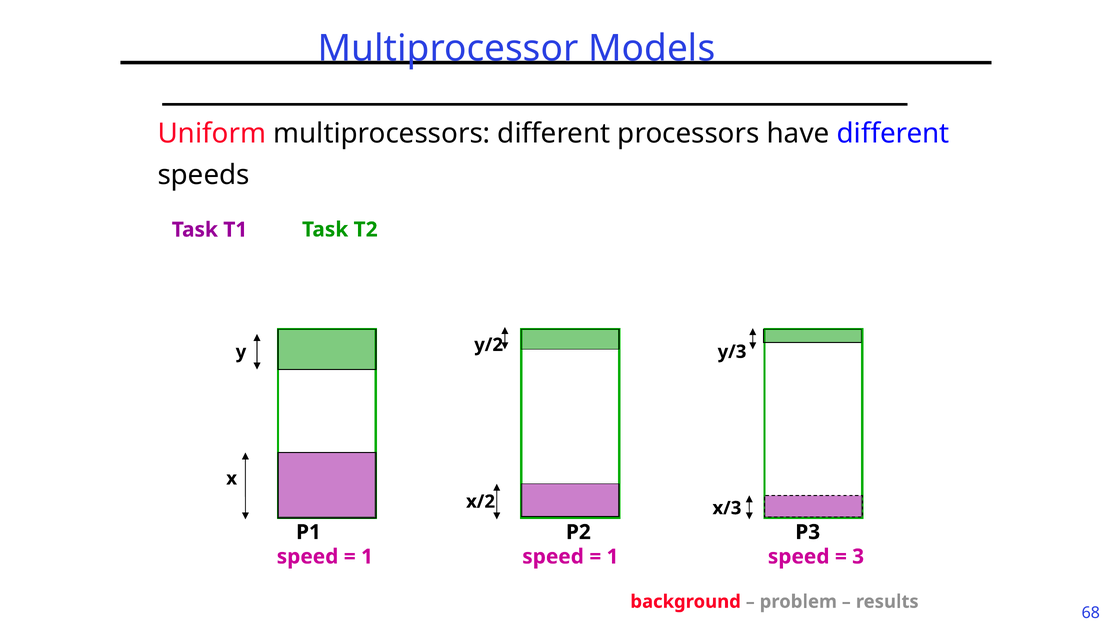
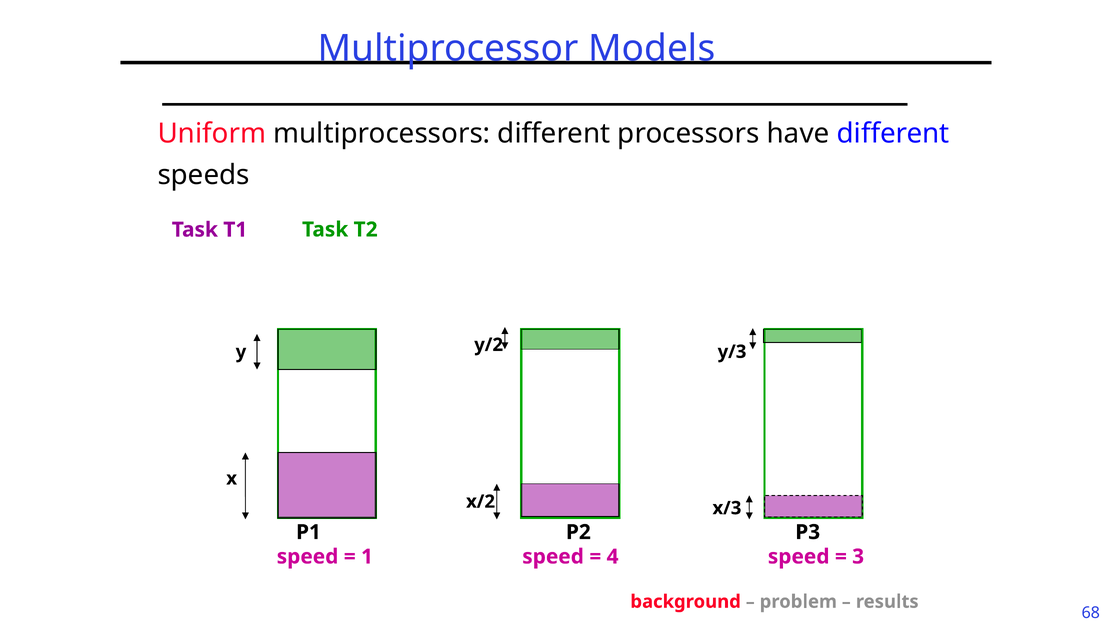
1 at (613, 556): 1 -> 4
